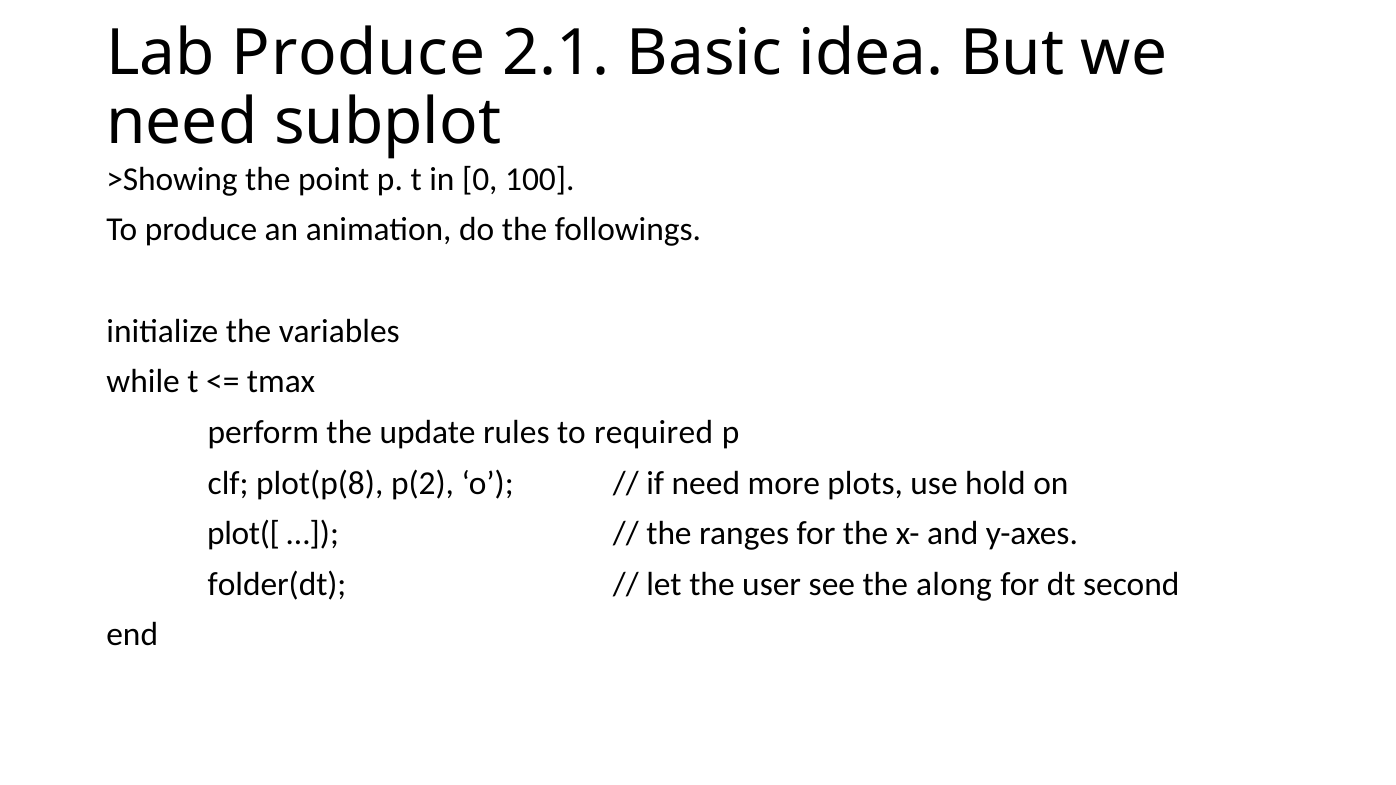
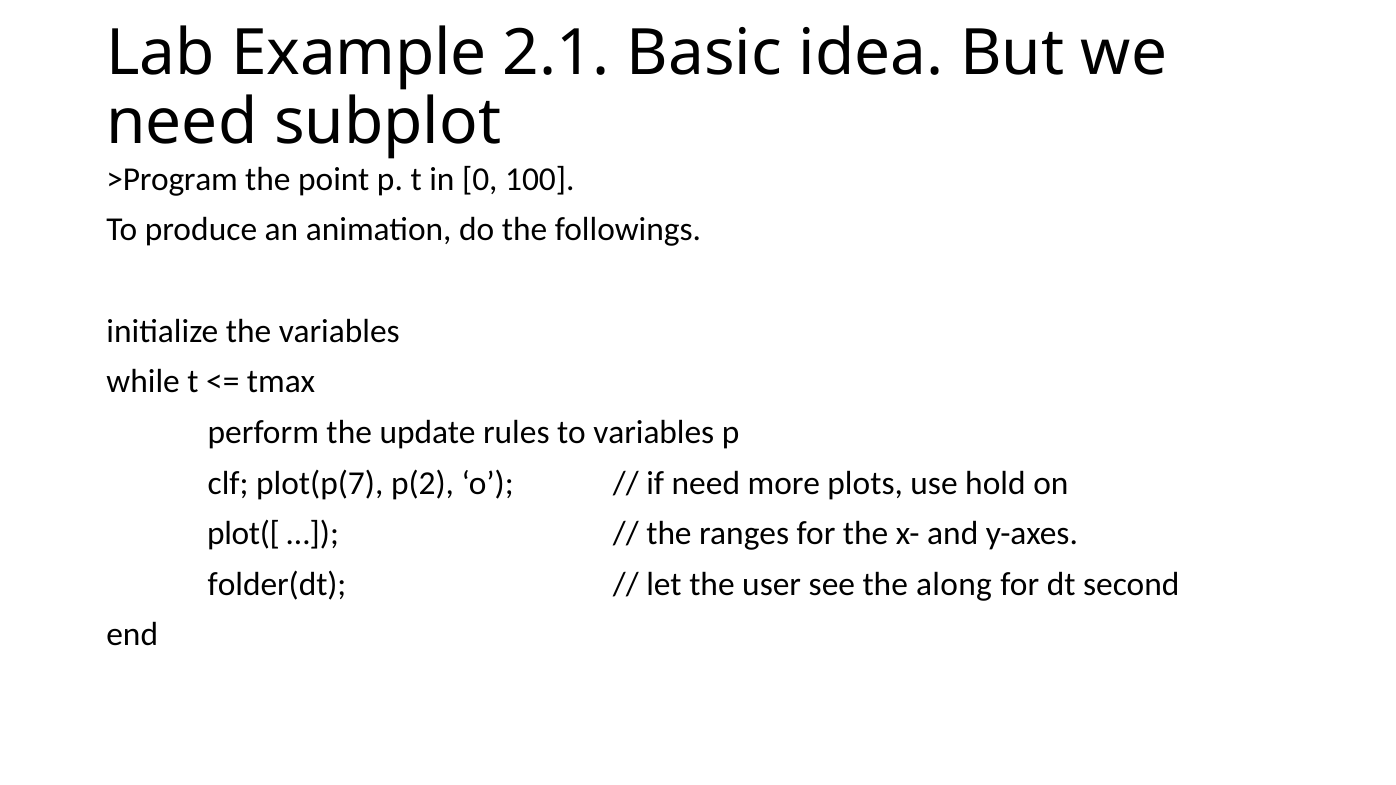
Lab Produce: Produce -> Example
>Showing: >Showing -> >Program
to required: required -> variables
plot(p(8: plot(p(8 -> plot(p(7
